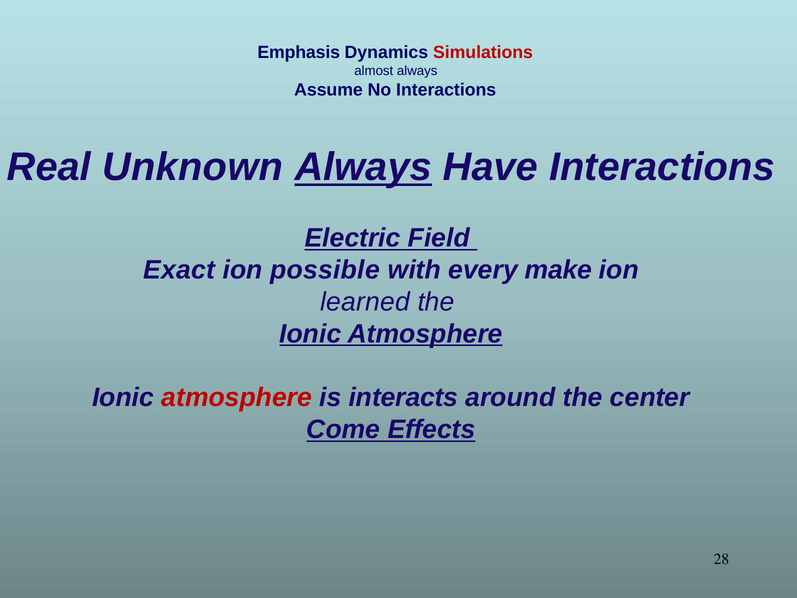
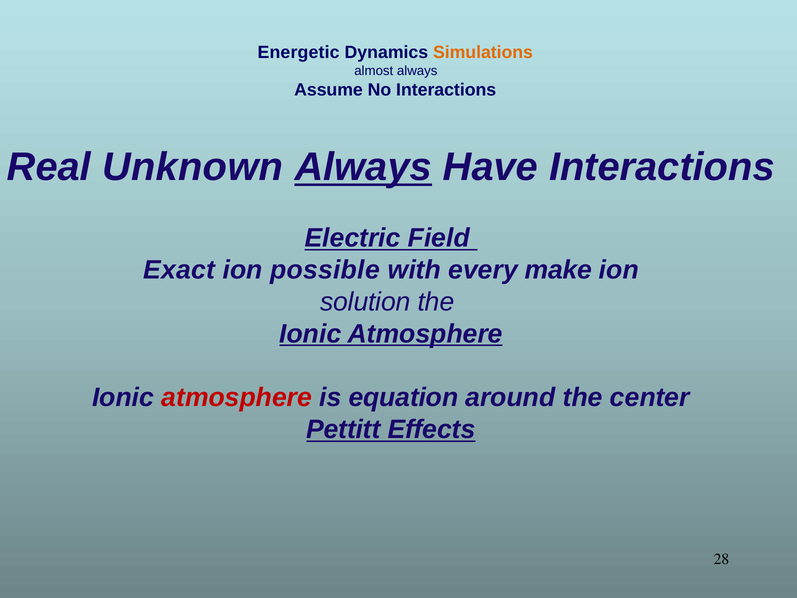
Emphasis: Emphasis -> Energetic
Simulations colour: red -> orange
learned: learned -> solution
interacts: interacts -> equation
Come: Come -> Pettitt
